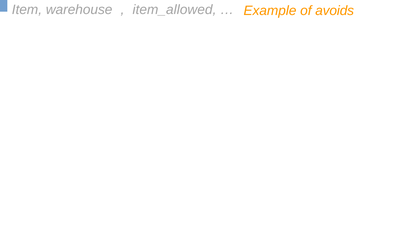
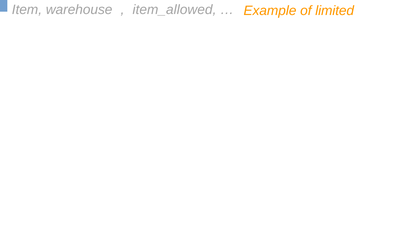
avoids: avoids -> limited
